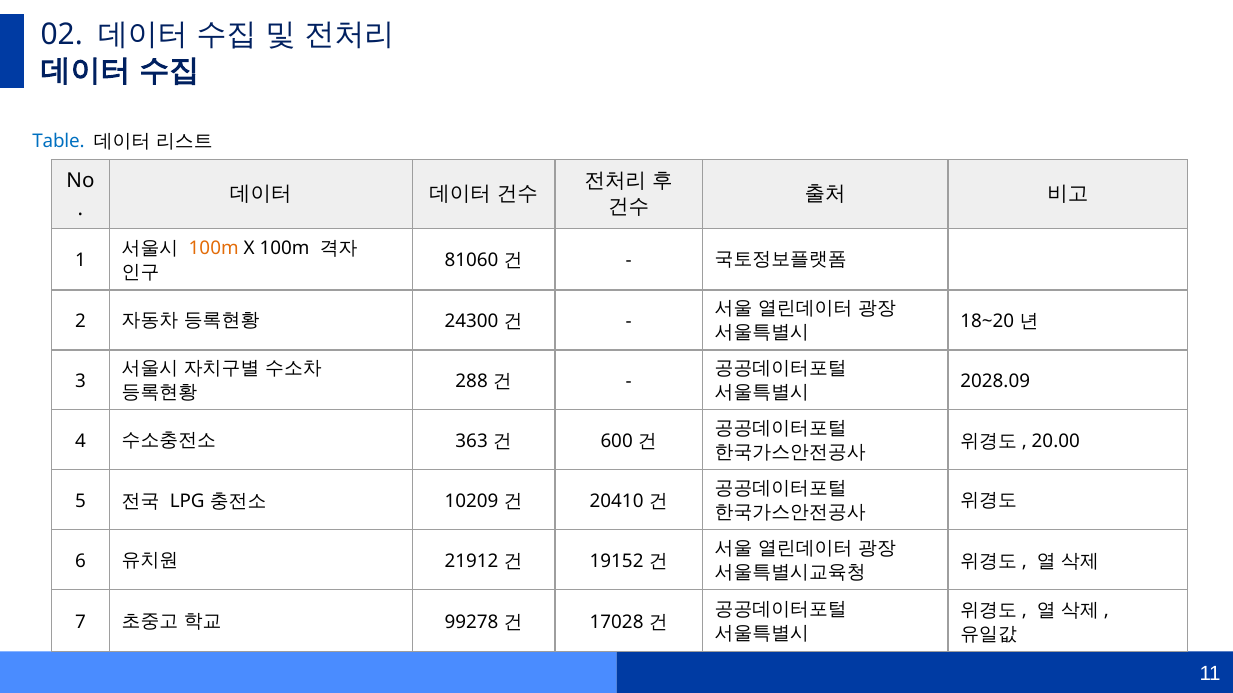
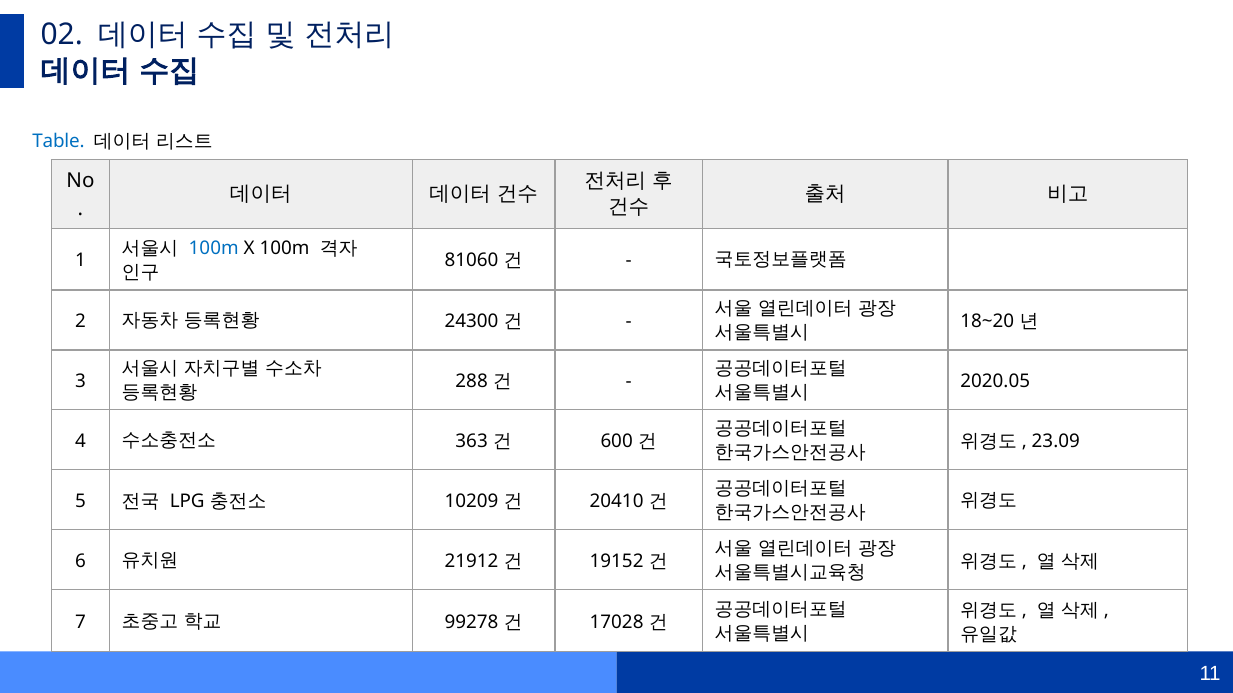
100m at (214, 248) colour: orange -> blue
2028.09: 2028.09 -> 2020.05
20.00: 20.00 -> 23.09
